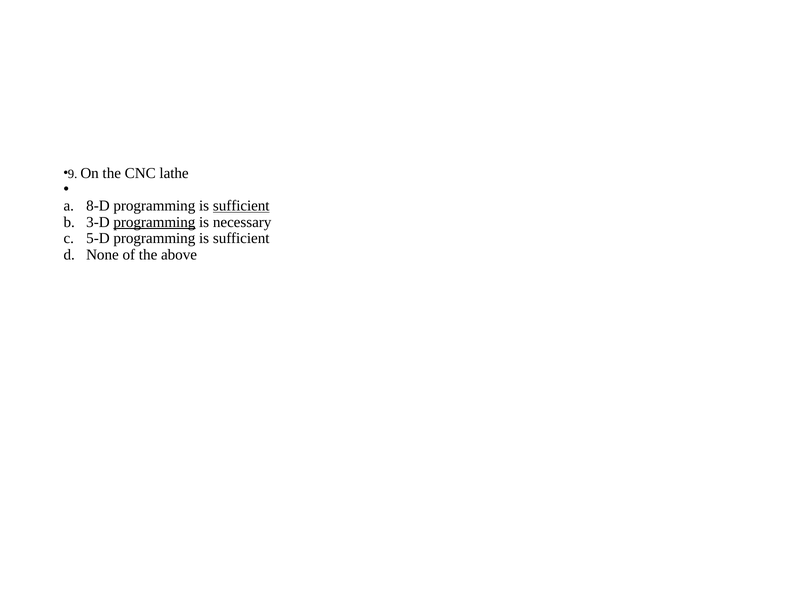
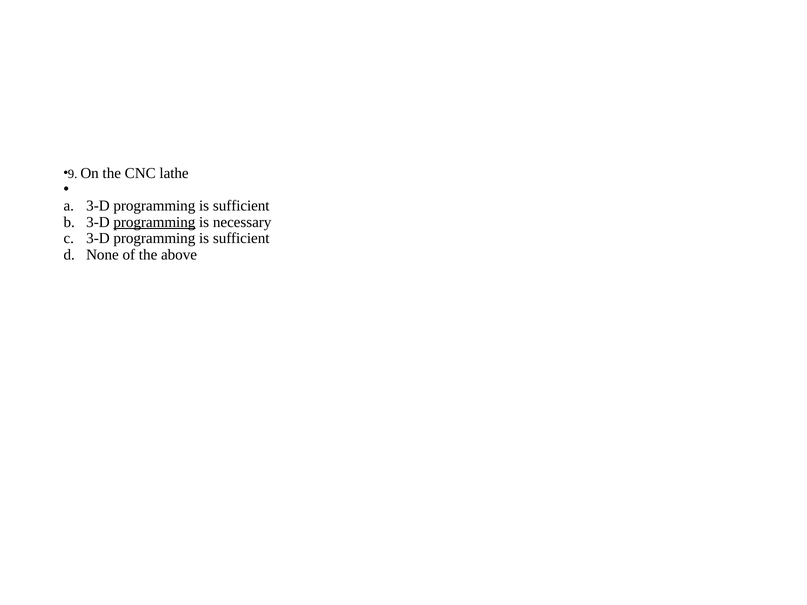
8-D at (98, 206): 8-D -> 3-D
sufficient at (241, 206) underline: present -> none
5-D at (98, 239): 5-D -> 3-D
